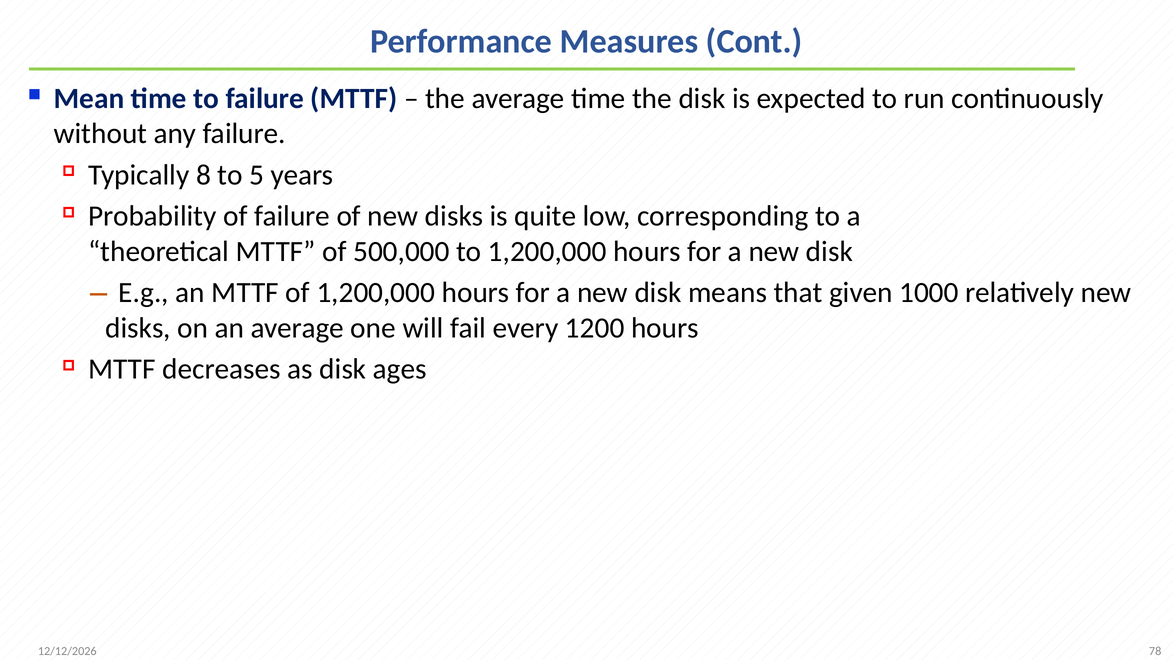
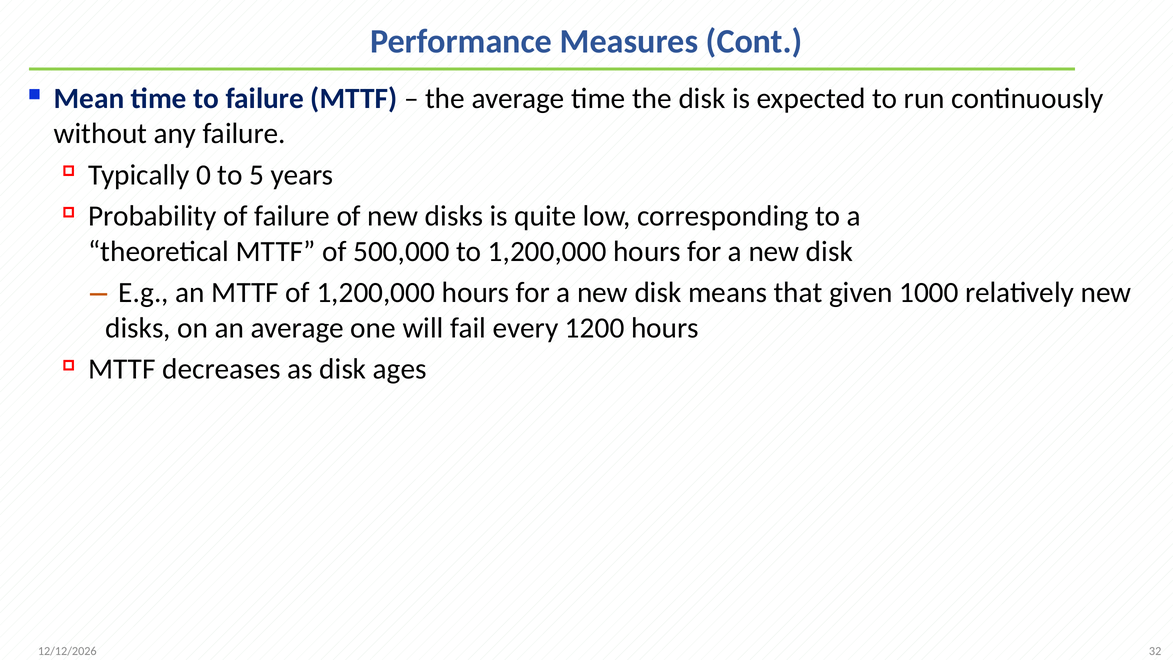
8: 8 -> 0
78: 78 -> 32
